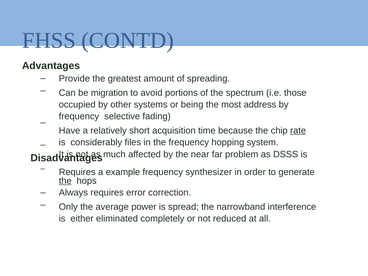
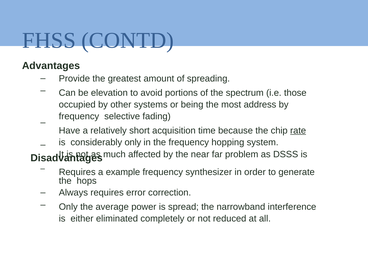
migration: migration -> elevation
considerably files: files -> only
the at (65, 181) underline: present -> none
